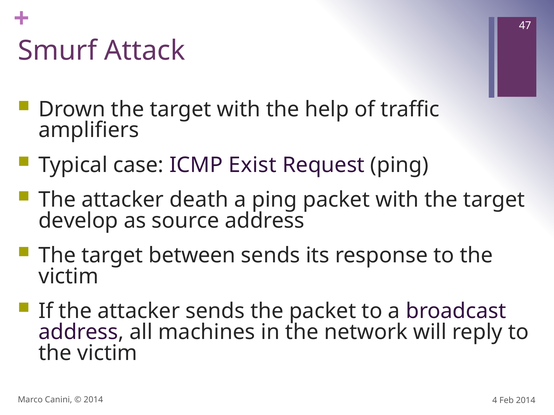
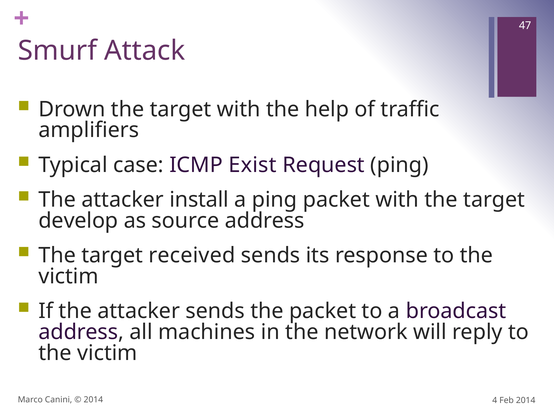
death: death -> install
between: between -> received
